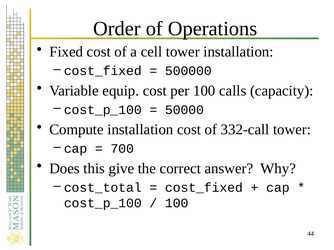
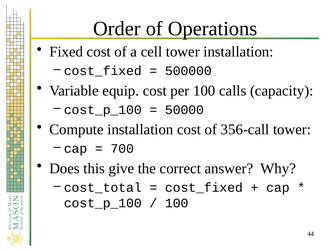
332-call: 332-call -> 356-call
